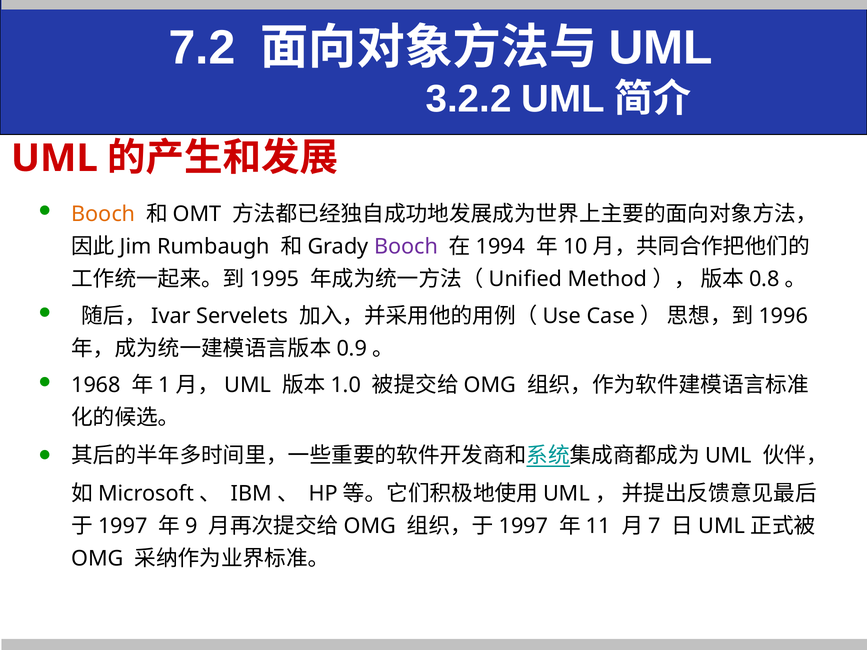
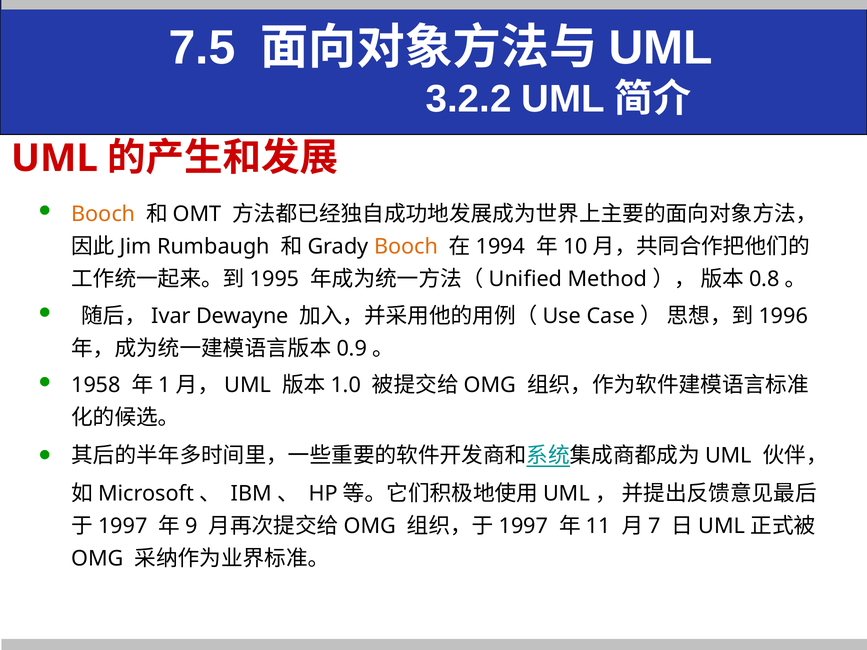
7.2: 7.2 -> 7.5
Booch at (406, 247) colour: purple -> orange
Servelets: Servelets -> Dewayne
1968: 1968 -> 1958
